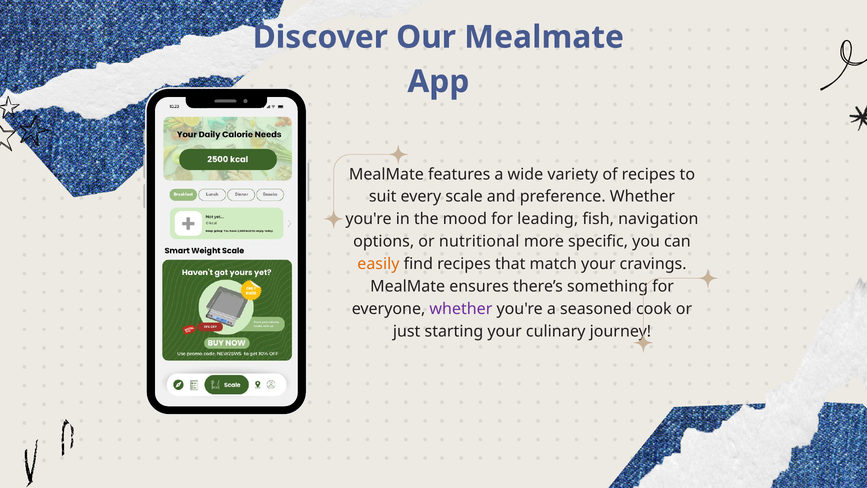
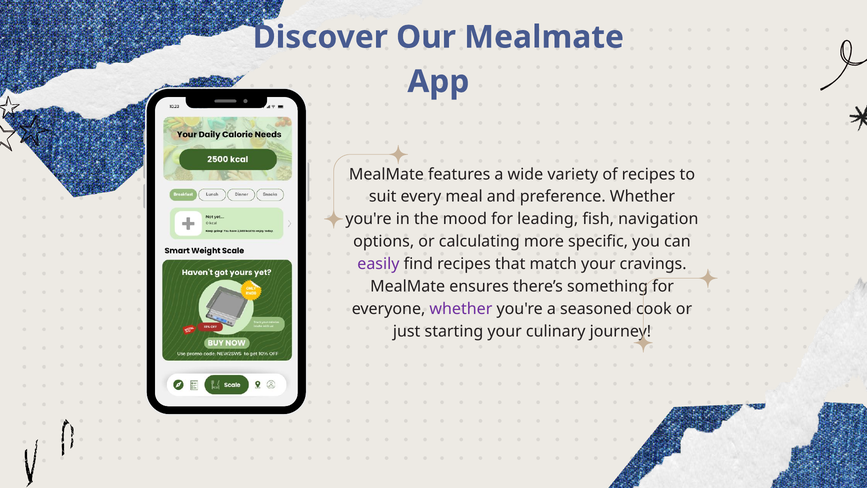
scale: scale -> meal
nutritional: nutritional -> calculating
easily colour: orange -> purple
